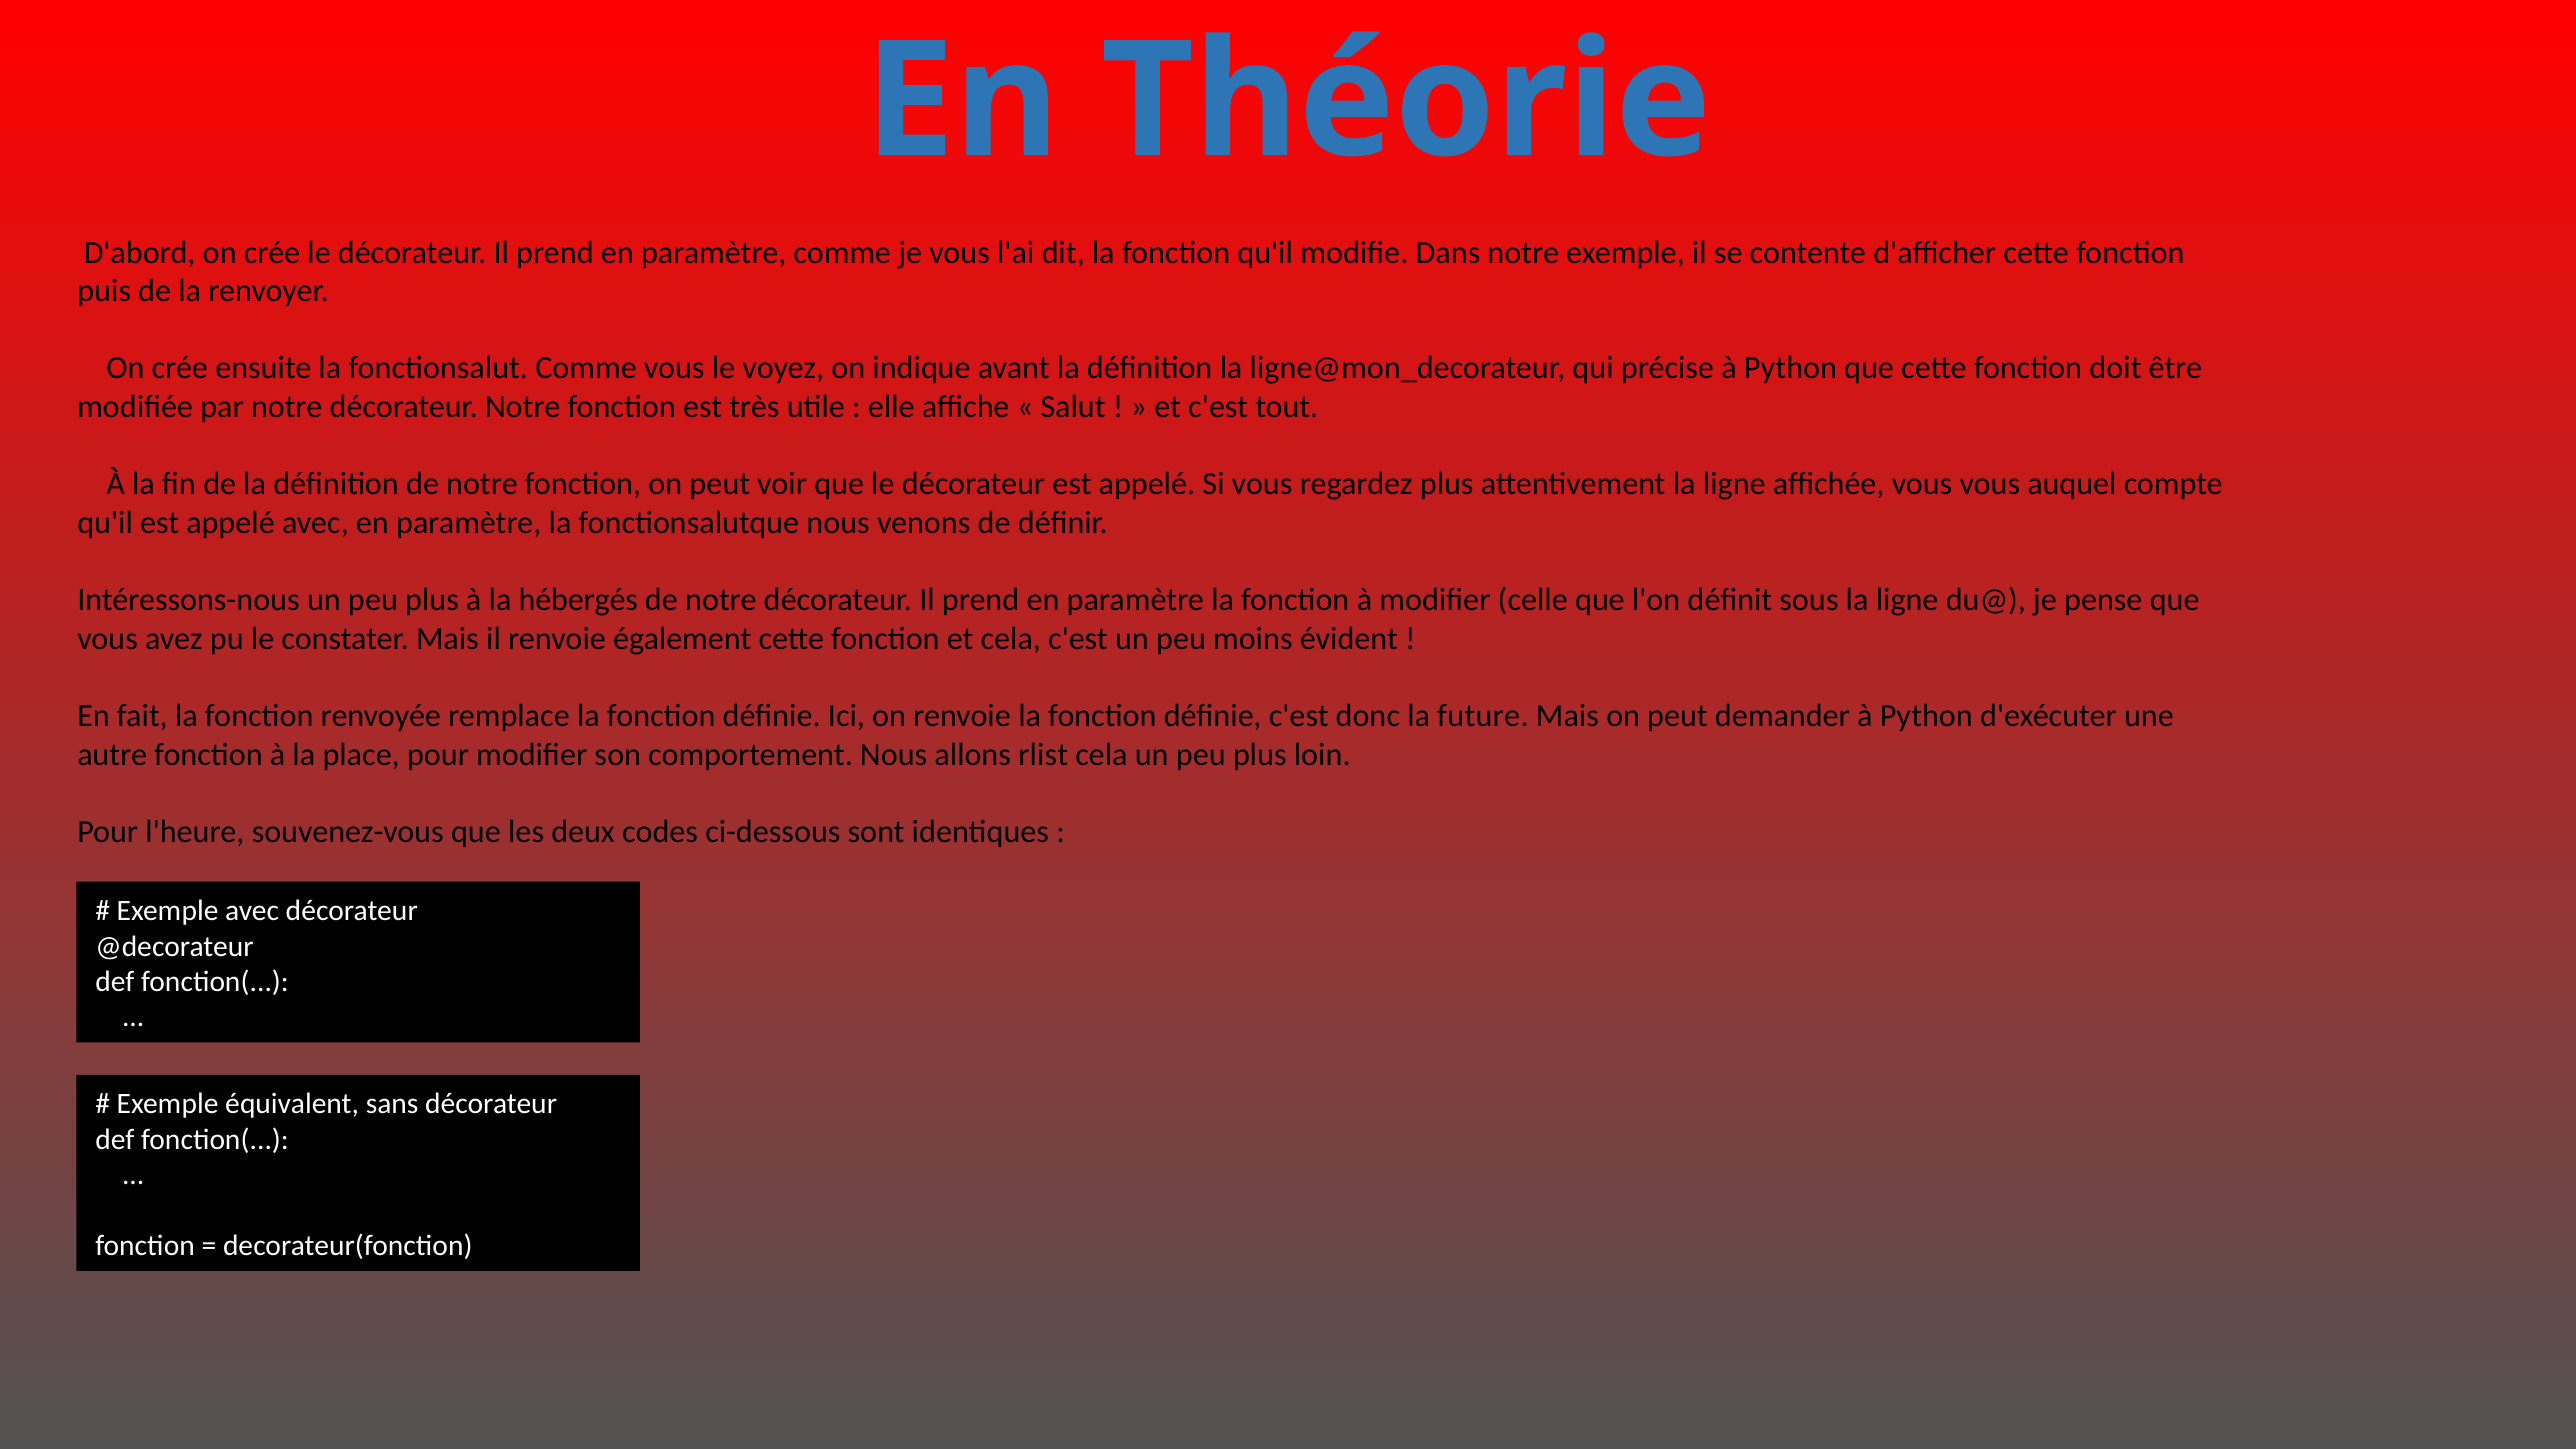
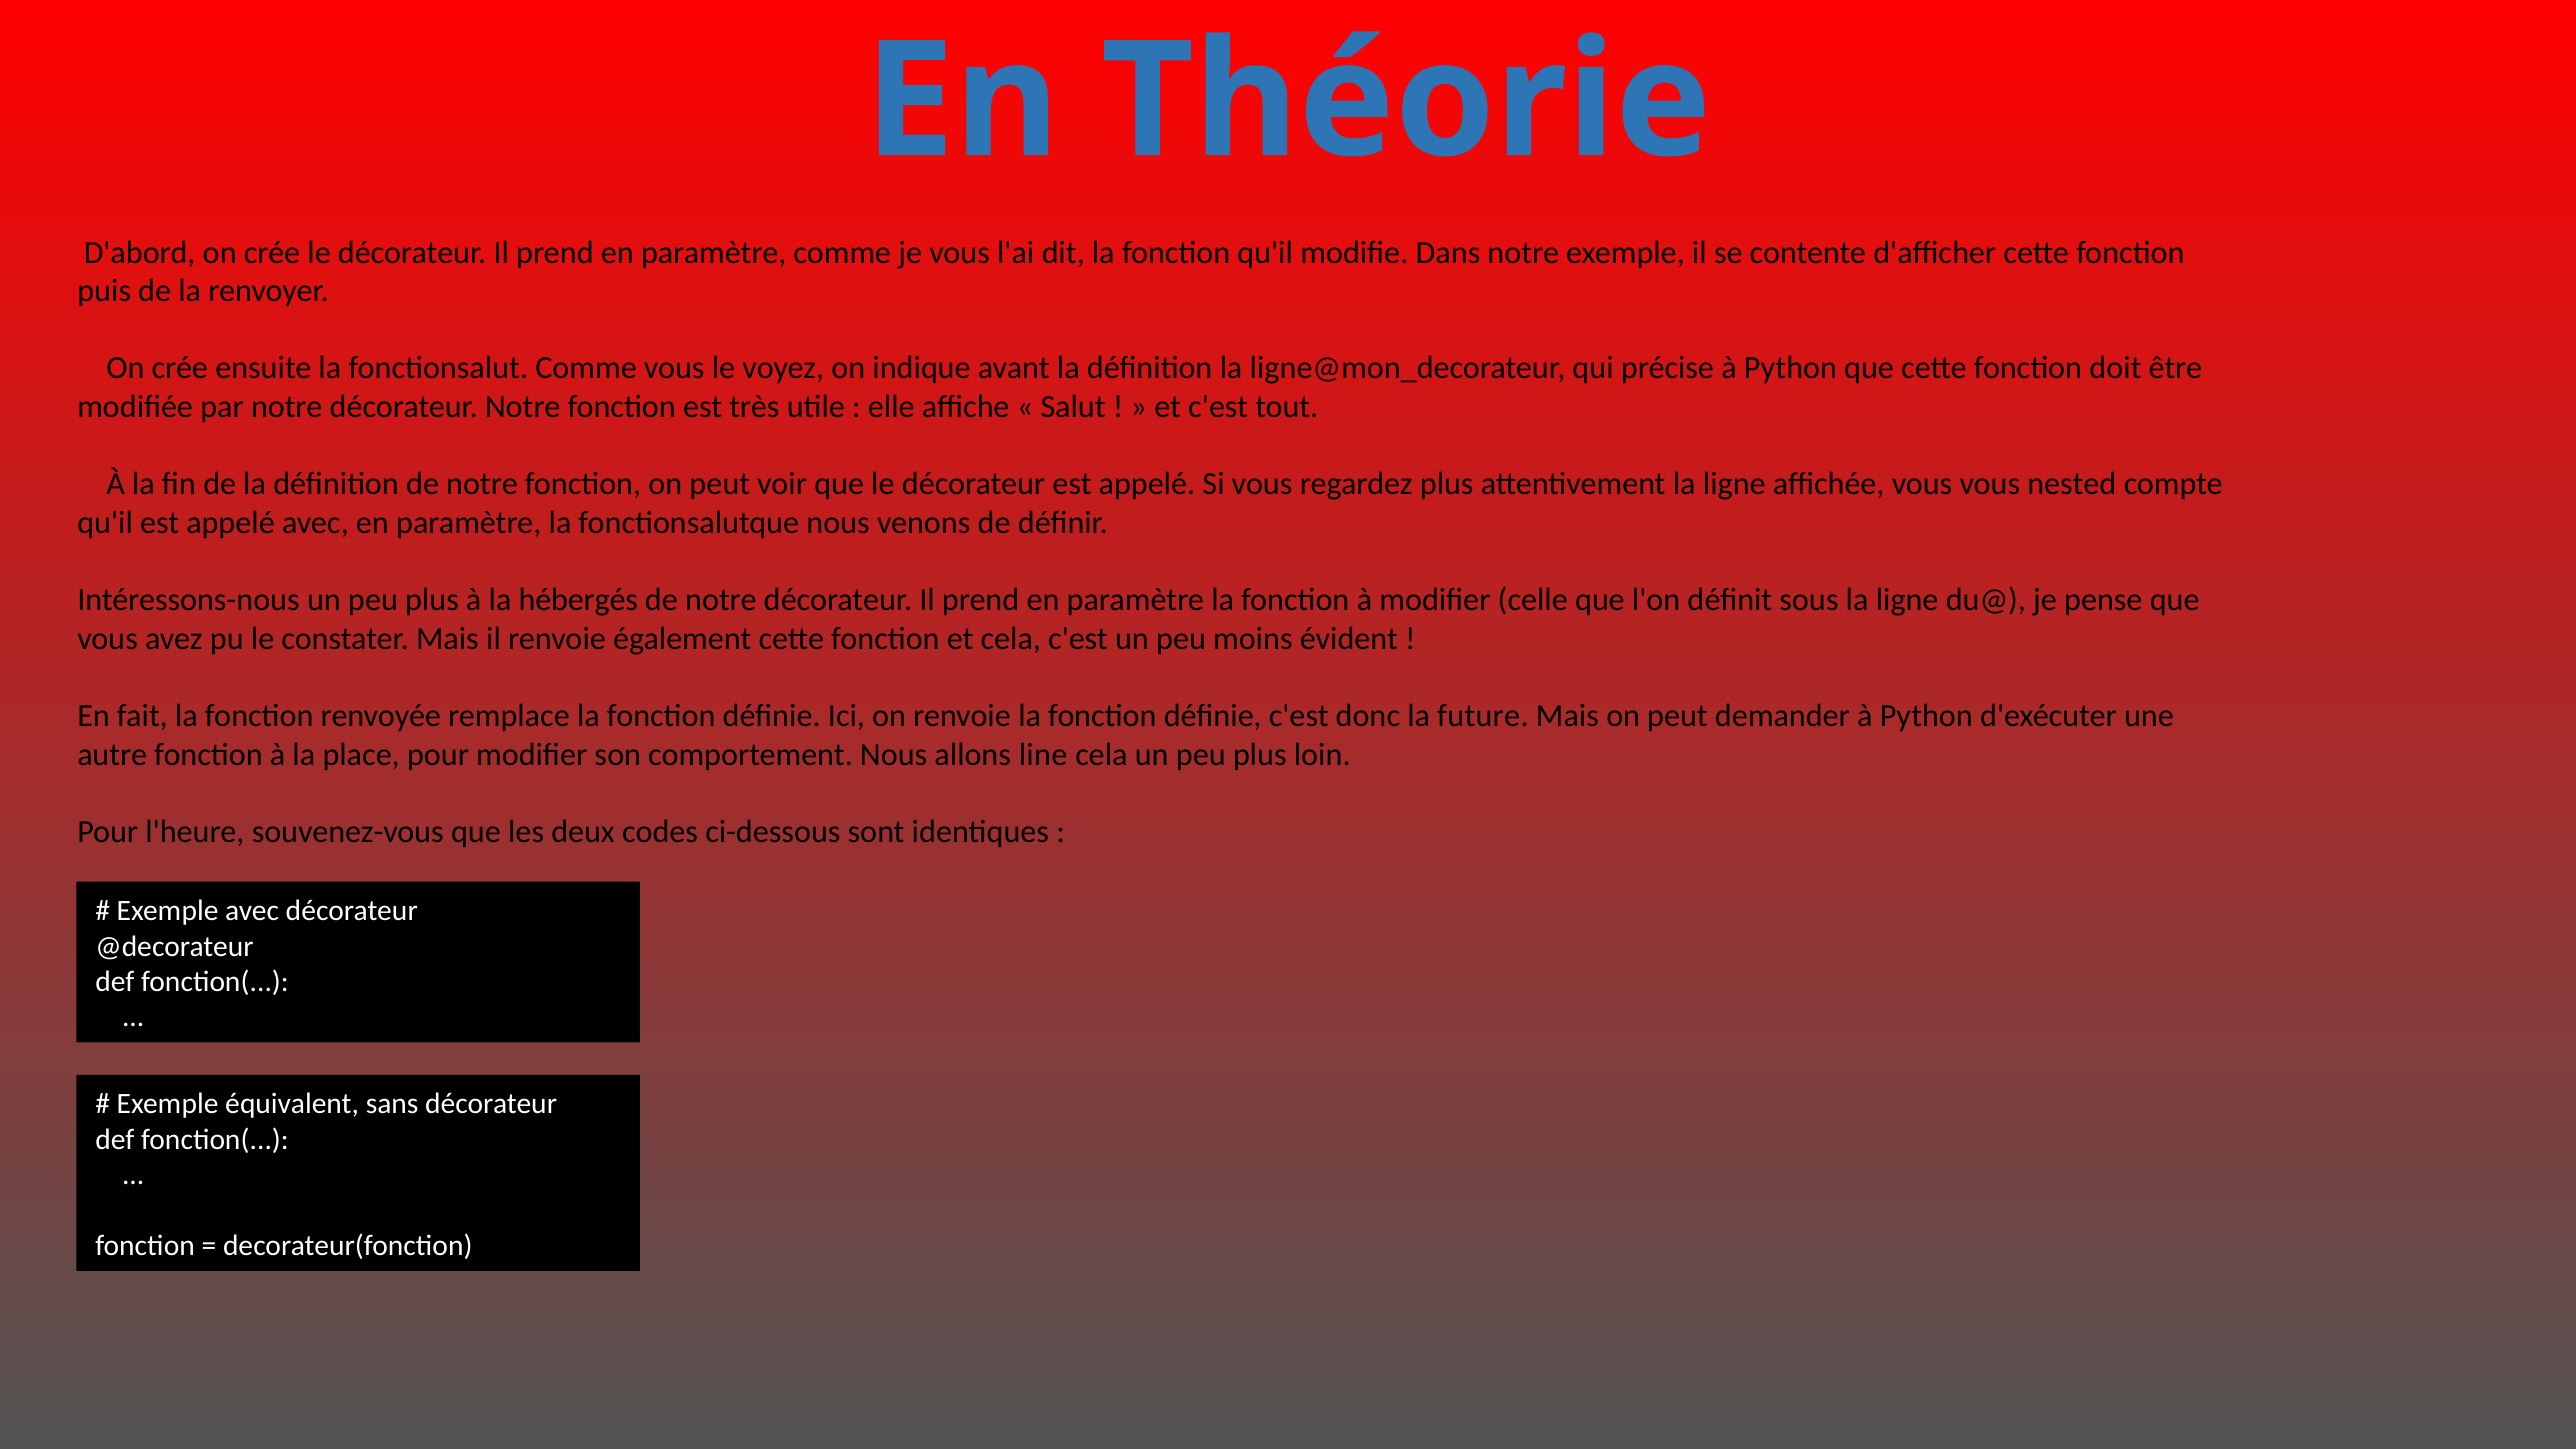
auquel: auquel -> nested
rlist: rlist -> line
